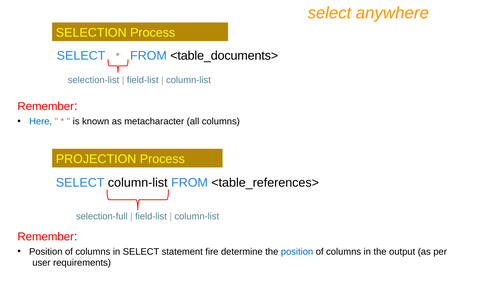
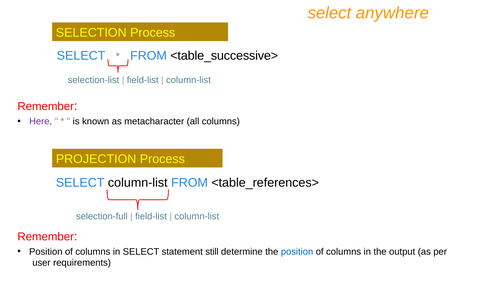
<table_documents>: <table_documents> -> <table_successive>
Here colour: blue -> purple
fire: fire -> still
